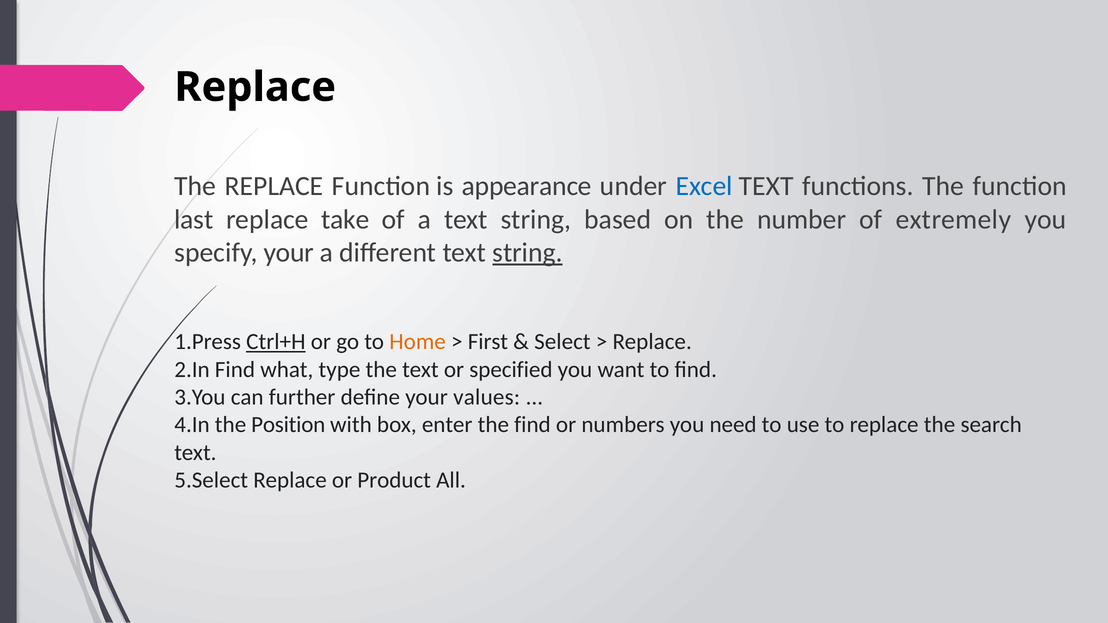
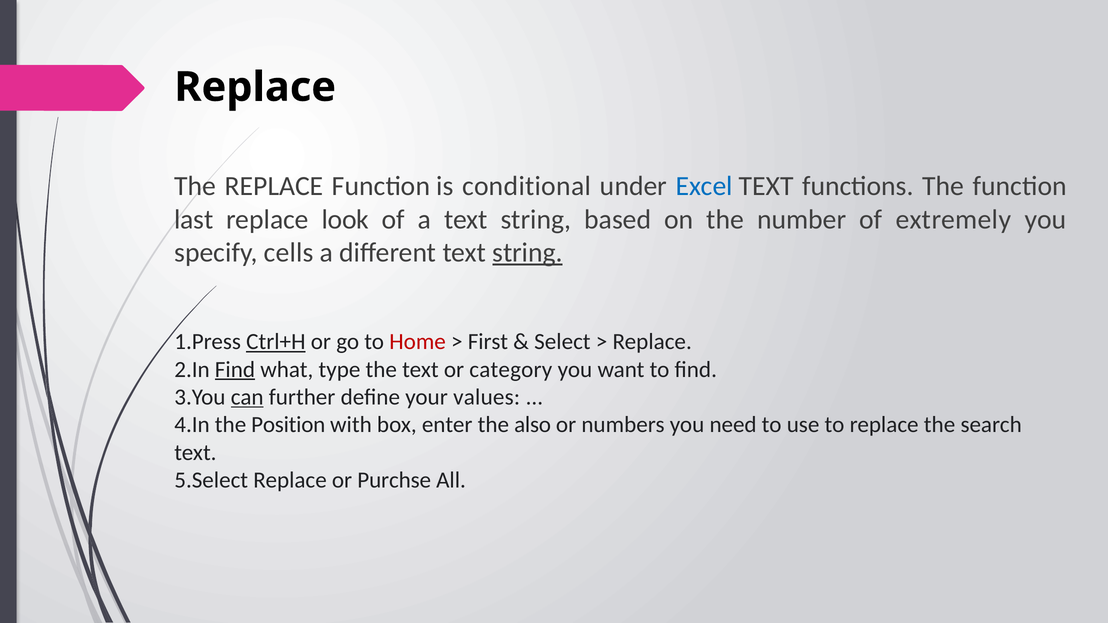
appearance: appearance -> conditional
take: take -> look
specify your: your -> cells
Home colour: orange -> red
Find at (235, 370) underline: none -> present
specified: specified -> category
can underline: none -> present
the find: find -> also
Product: Product -> Purchse
